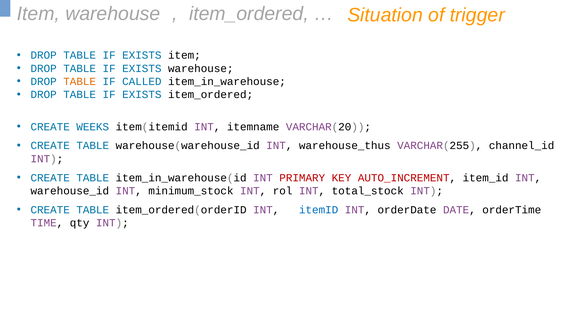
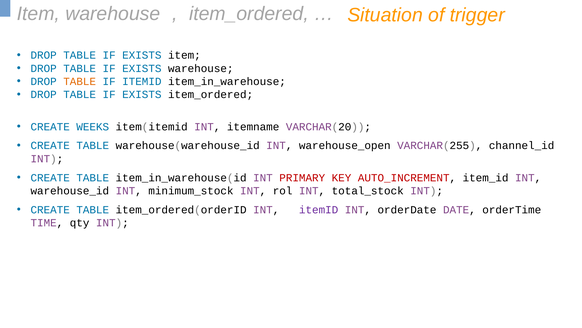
IF CALLED: CALLED -> ITEMID
warehouse_thus: warehouse_thus -> warehouse_open
itemID at (319, 209) colour: blue -> purple
